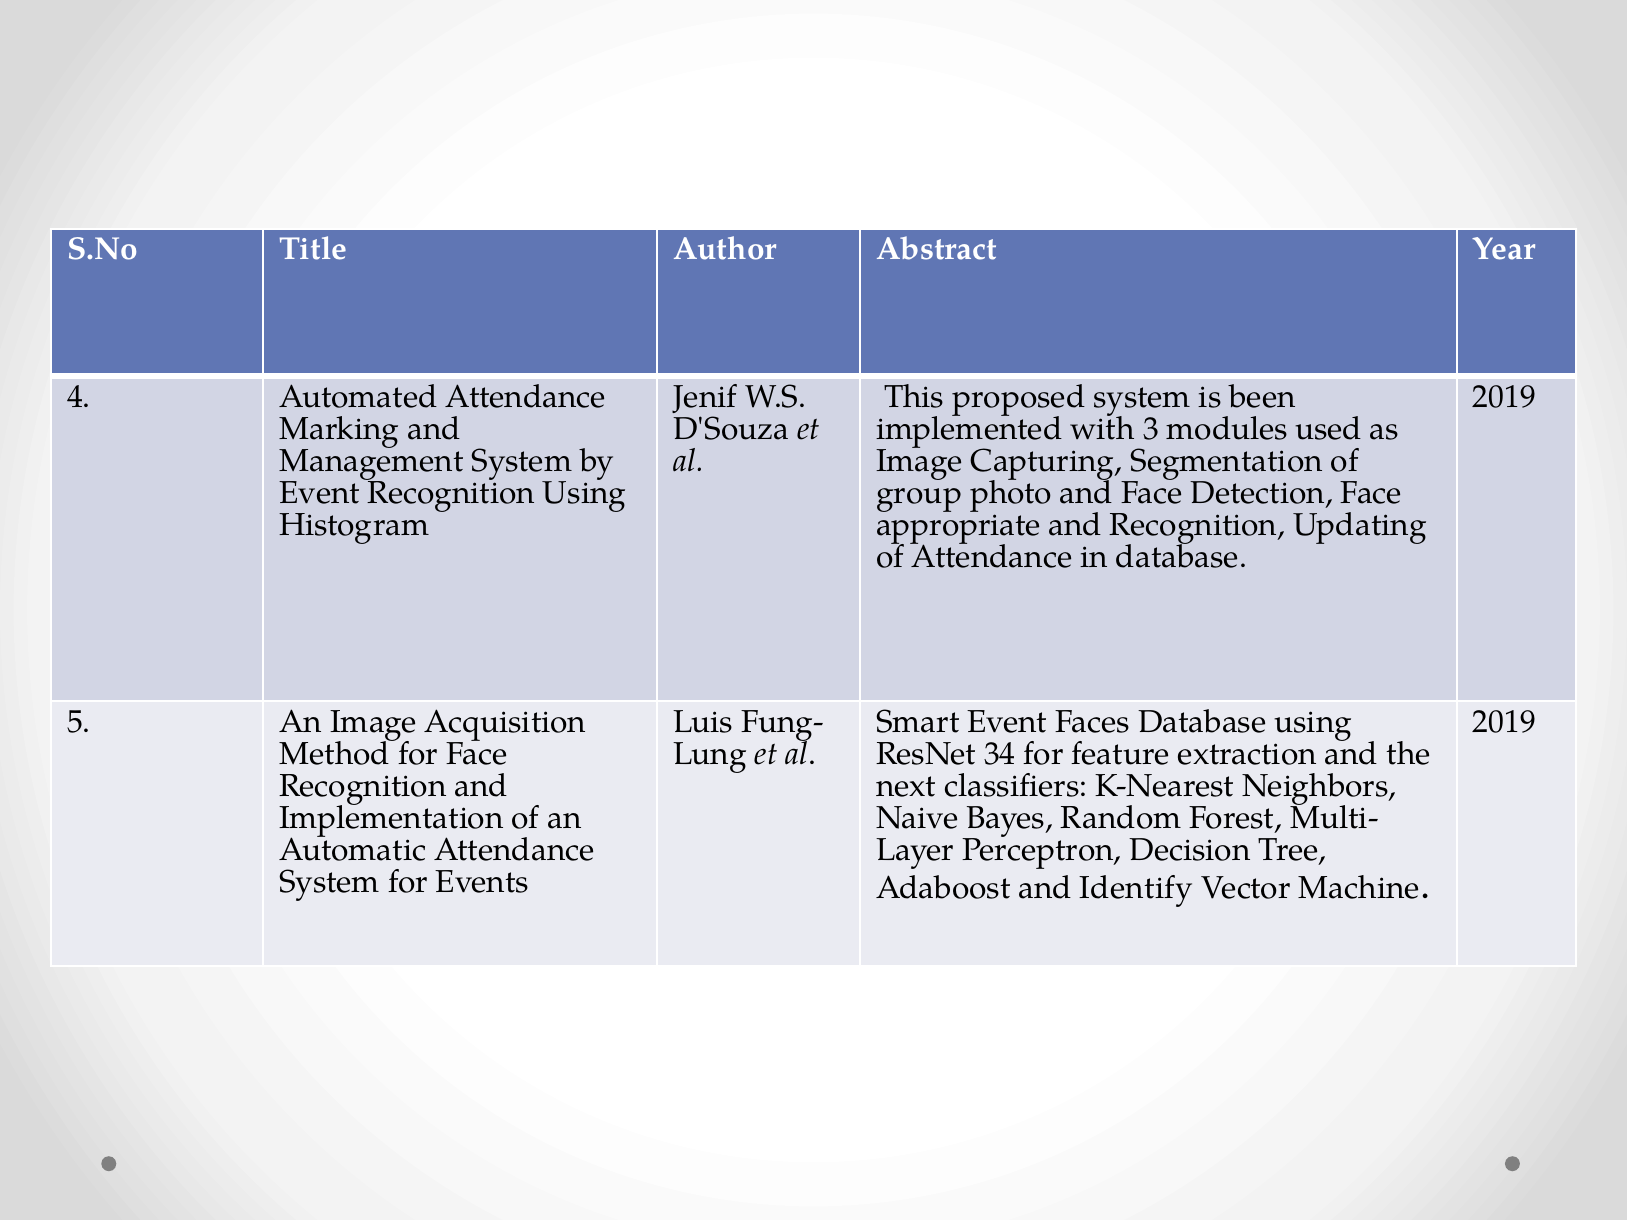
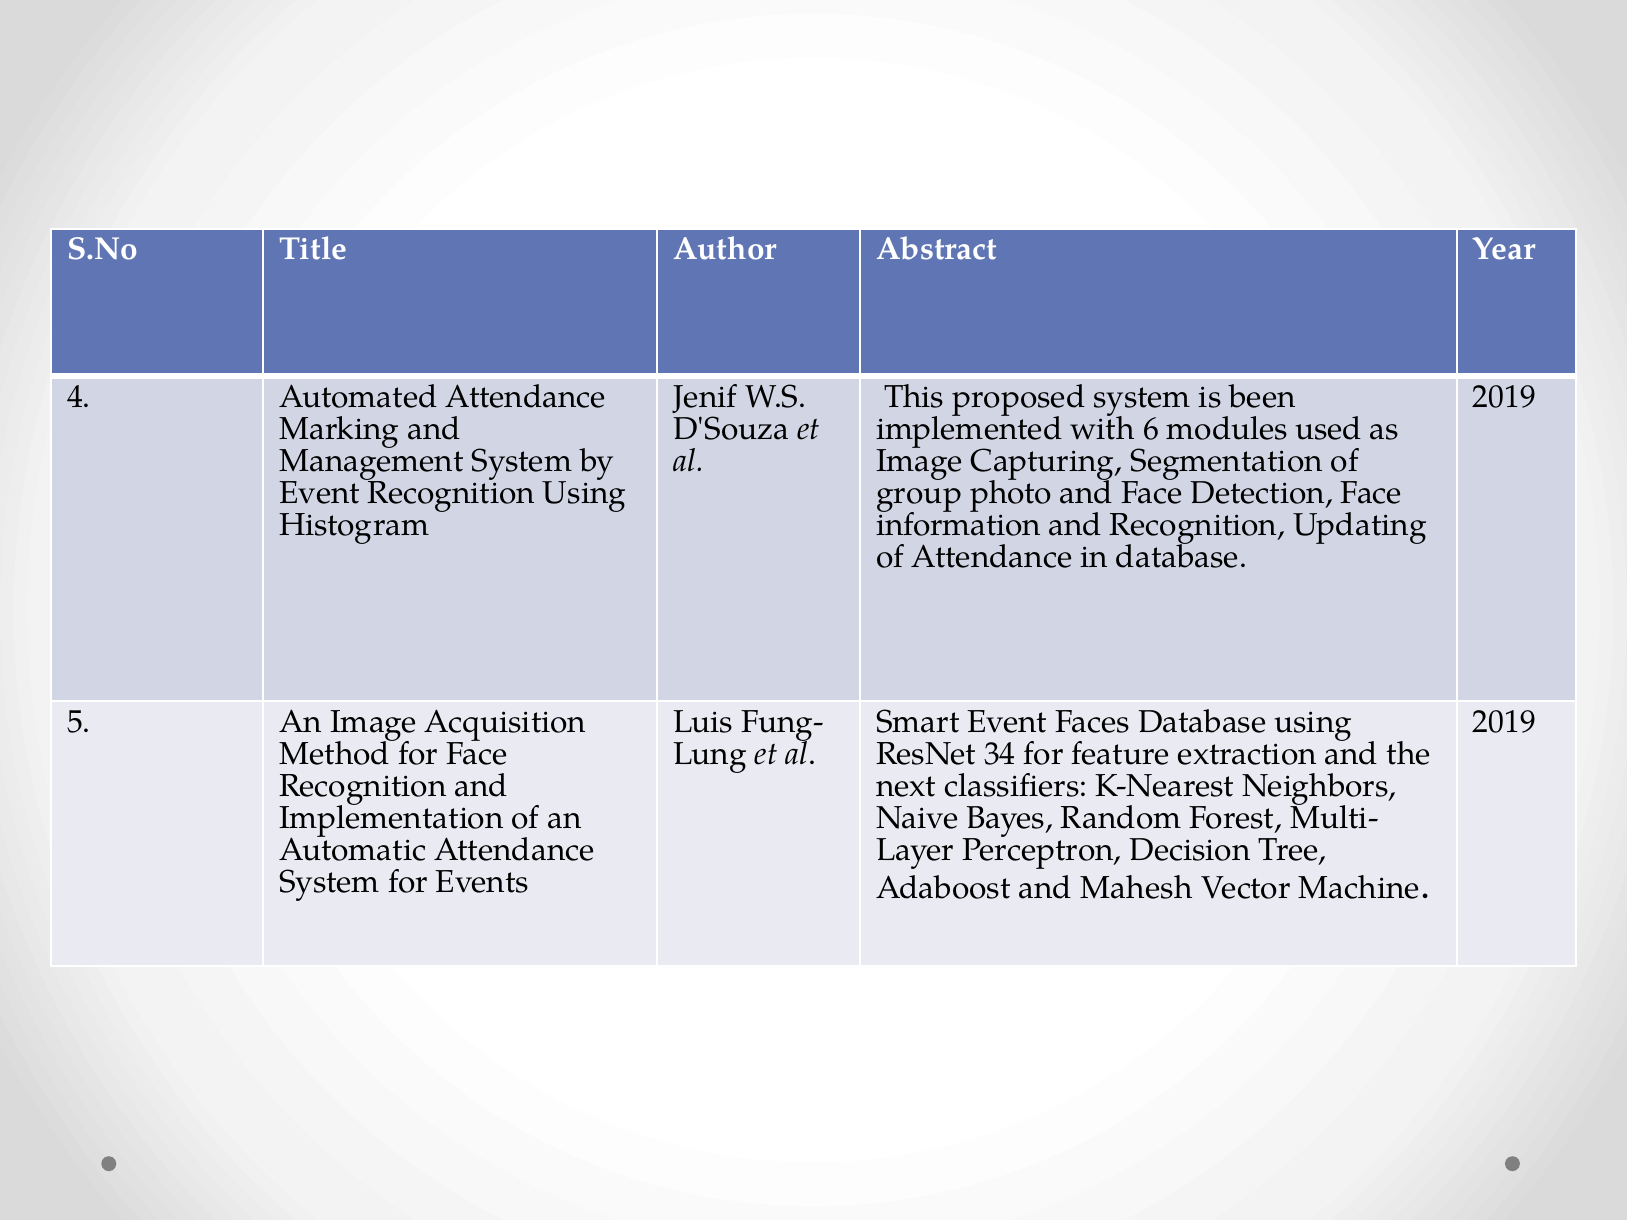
3: 3 -> 6
appropriate: appropriate -> information
Identify: Identify -> Mahesh
